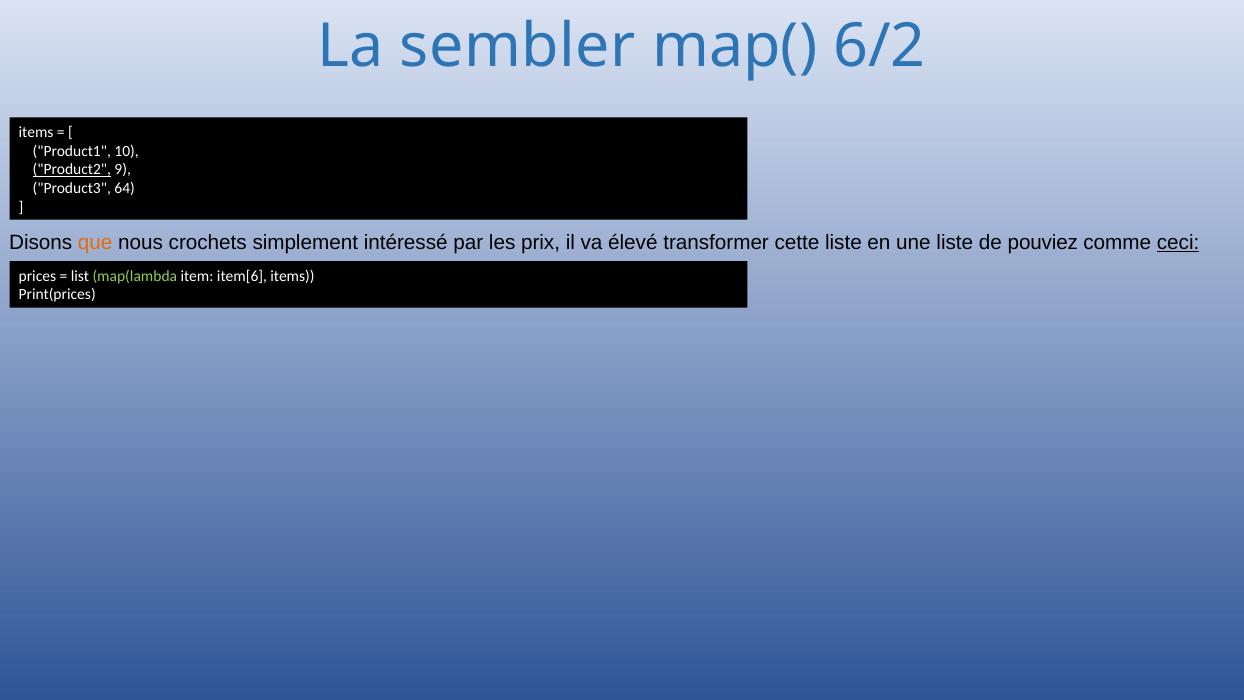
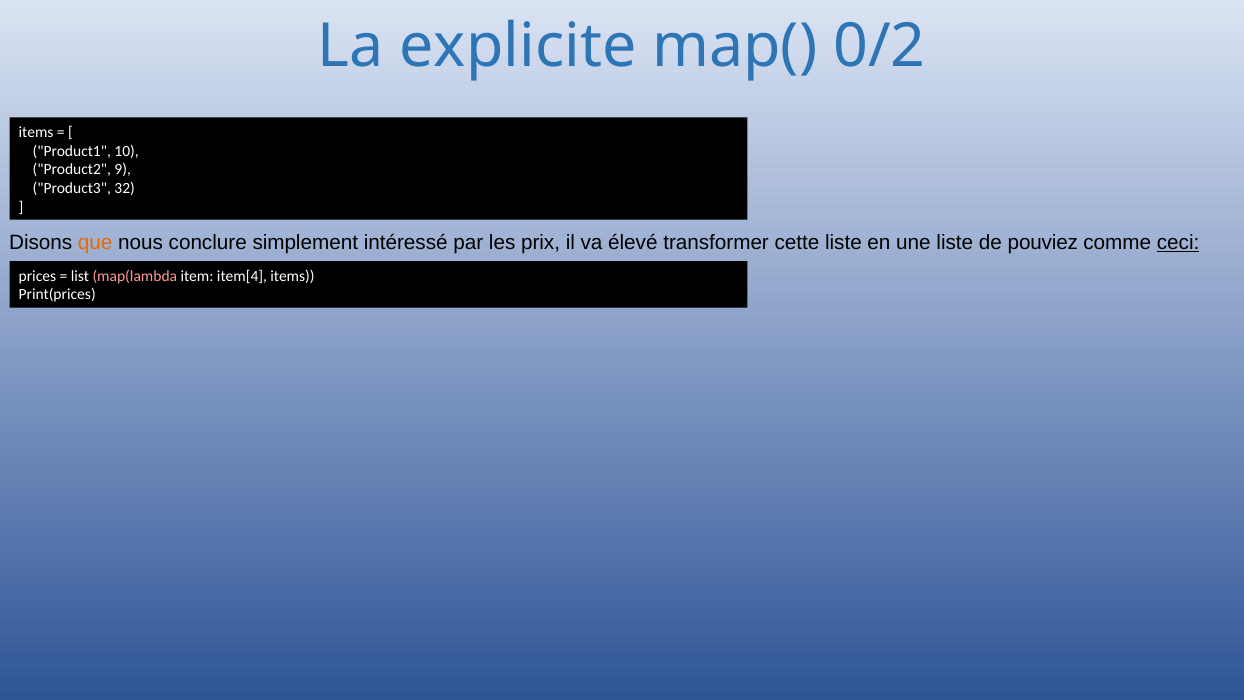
sembler: sembler -> explicite
6/2: 6/2 -> 0/2
Product2 underline: present -> none
64: 64 -> 32
crochets: crochets -> conclure
map(lambda colour: light green -> pink
item[6: item[6 -> item[4
